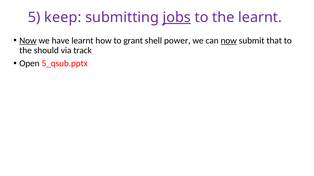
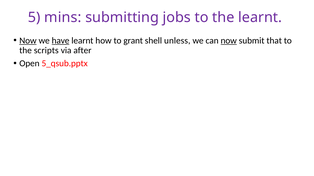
keep: keep -> mins
jobs underline: present -> none
have underline: none -> present
power: power -> unless
should: should -> scripts
track: track -> after
